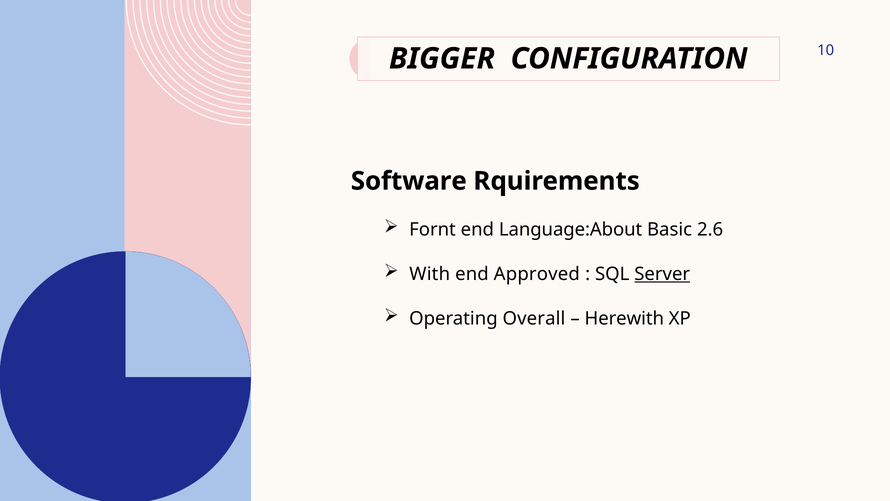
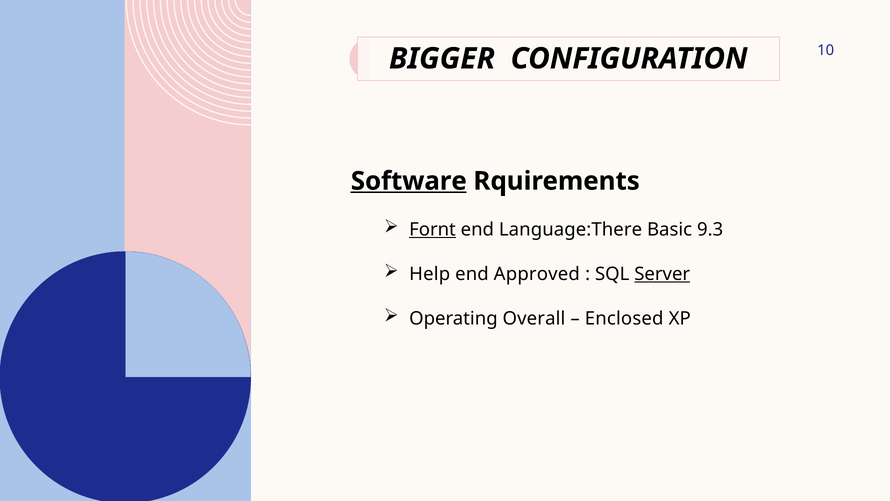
Software underline: none -> present
Fornt underline: none -> present
Language:About: Language:About -> Language:There
2.6: 2.6 -> 9.3
With: With -> Help
Herewith: Herewith -> Enclosed
